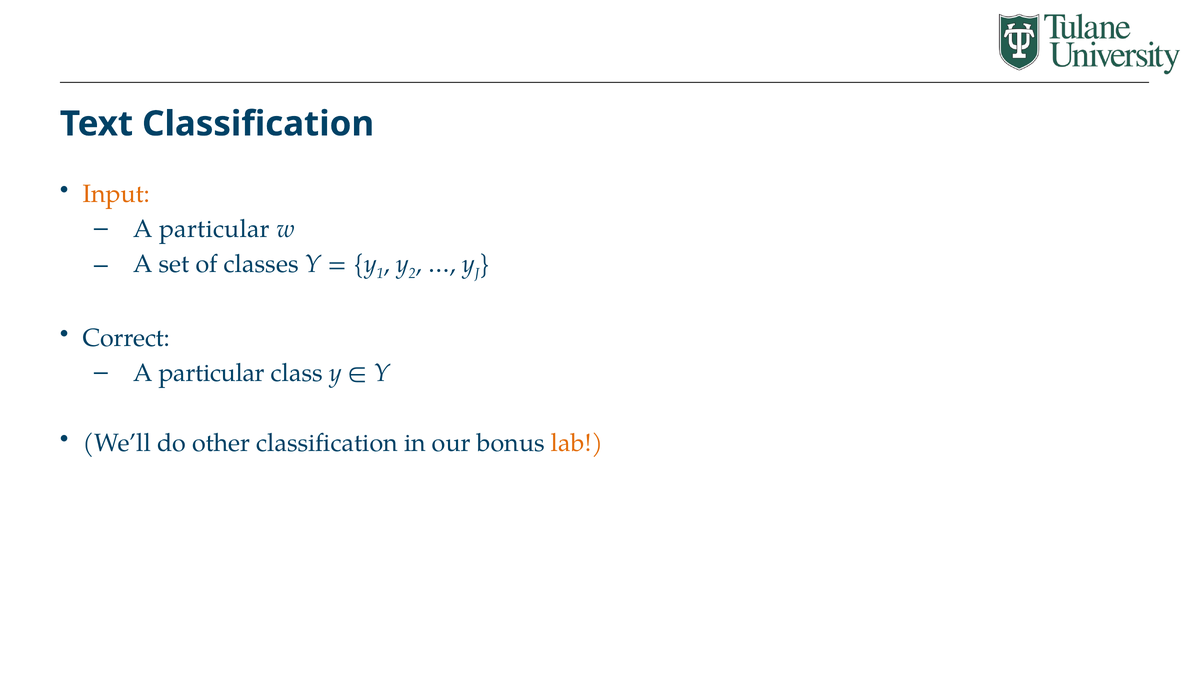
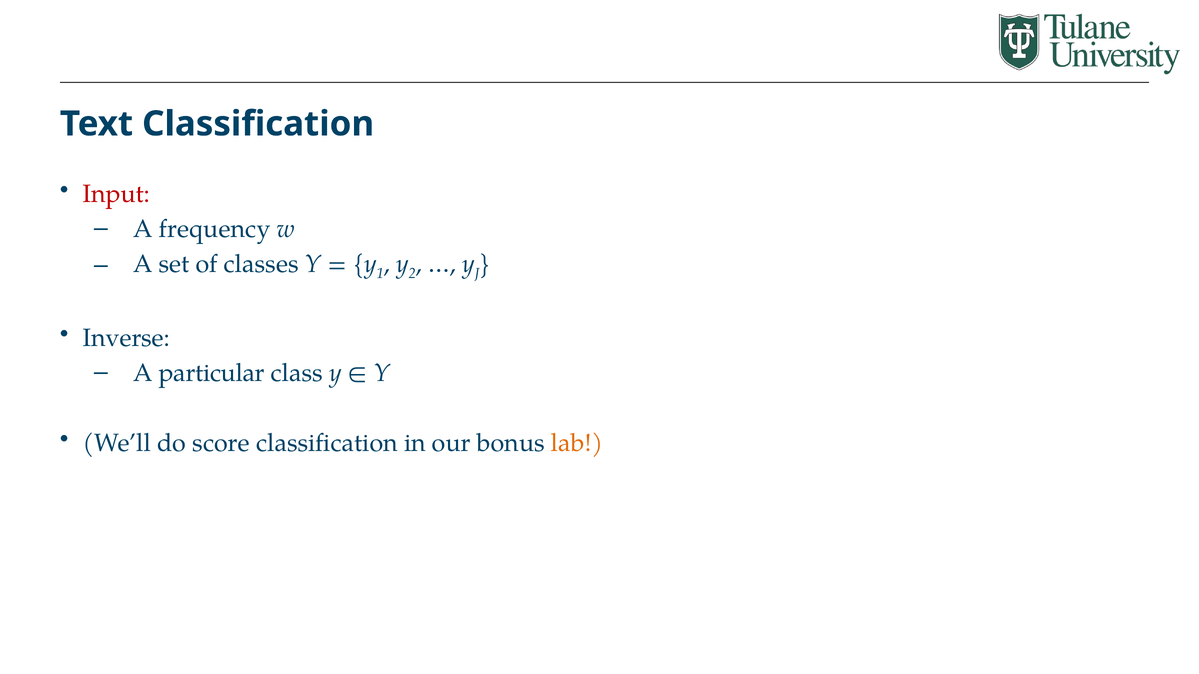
Input colour: orange -> red
particular at (214, 229): particular -> frequency
Correct: Correct -> Inverse
other: other -> score
